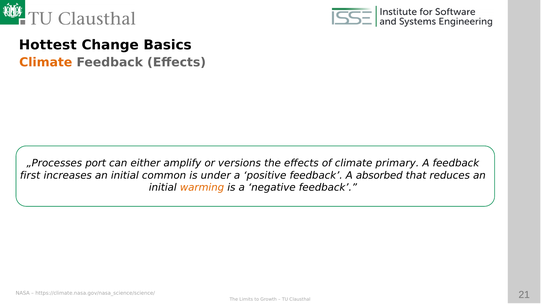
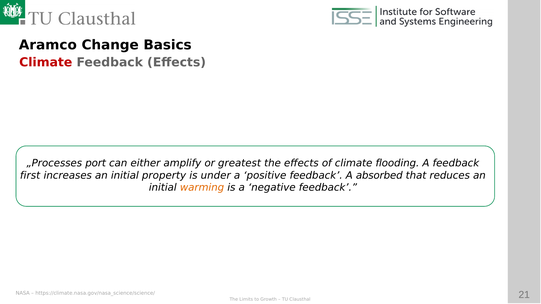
Hottest: Hottest -> Aramco
Climate at (46, 63) colour: orange -> red
versions: versions -> greatest
primary: primary -> flooding
common: common -> property
